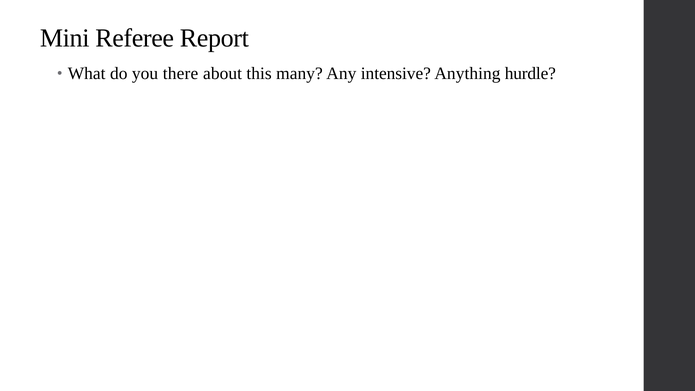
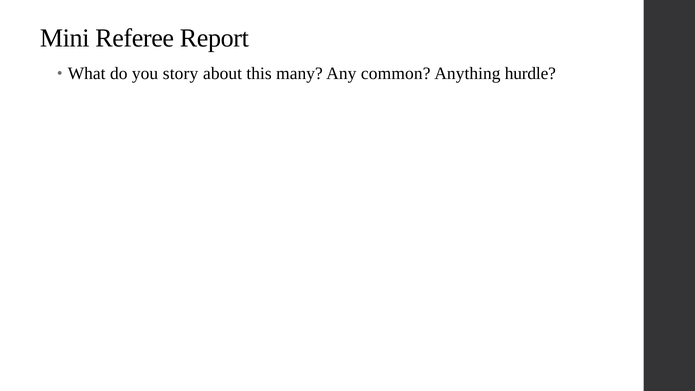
there: there -> story
intensive: intensive -> common
